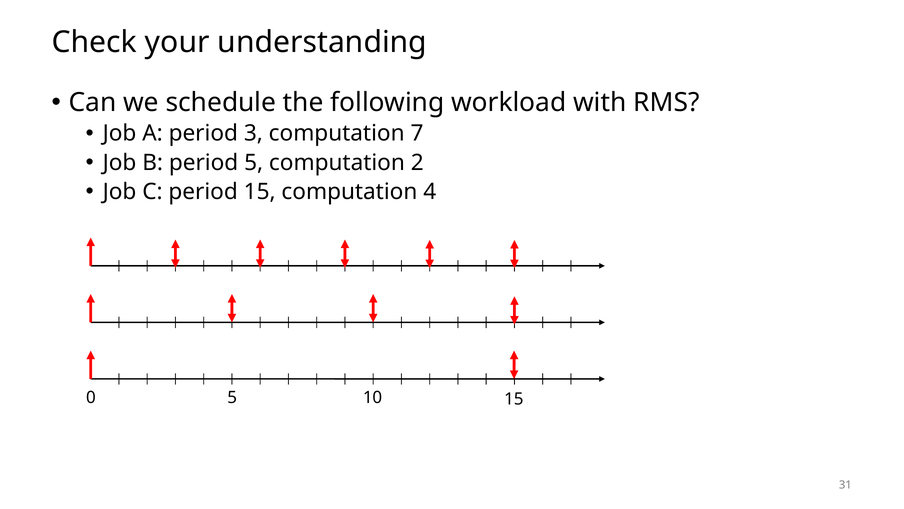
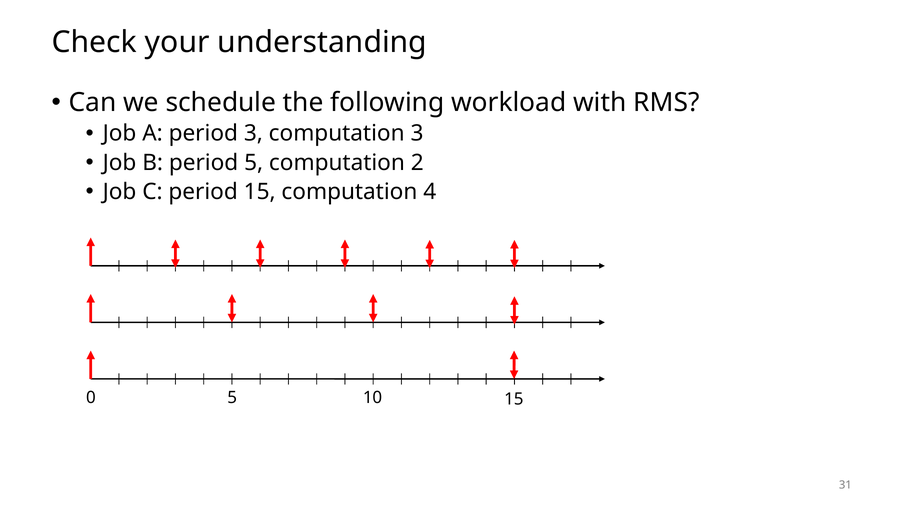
computation 7: 7 -> 3
